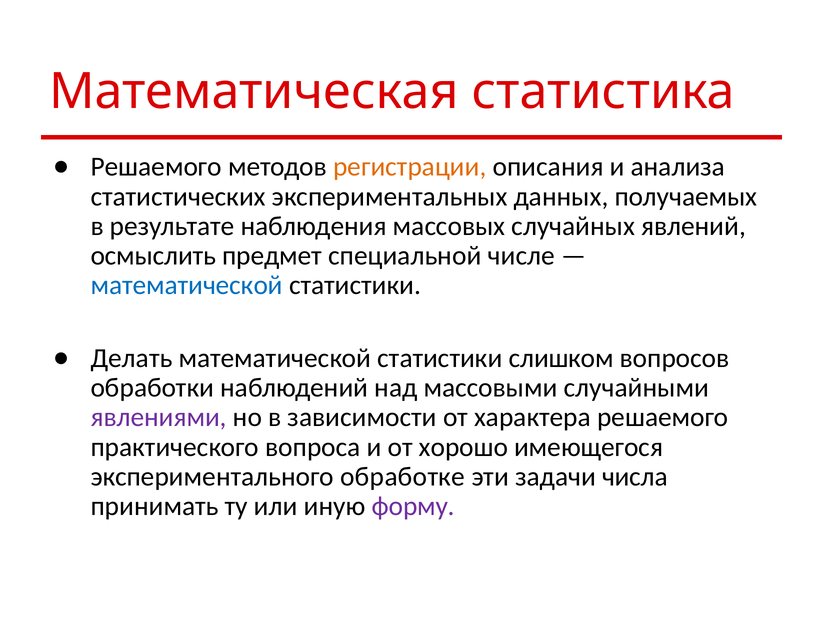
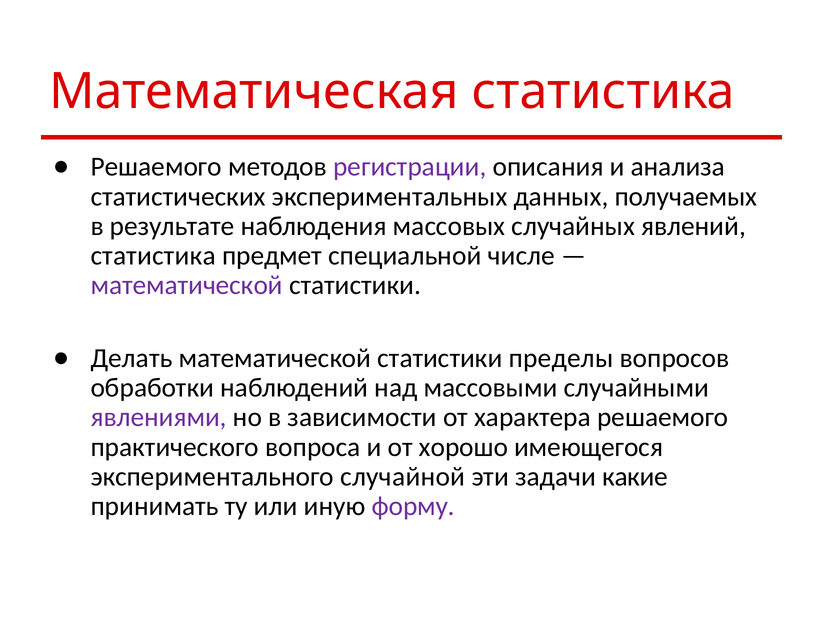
регистрации colour: orange -> purple
осмыслить at (153, 256): осмыслить -> статистика
математической at (187, 285) colour: blue -> purple
слишком: слишком -> пределы
обработке: обработке -> случайной
числа: числа -> какие
